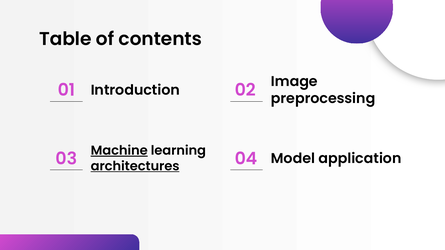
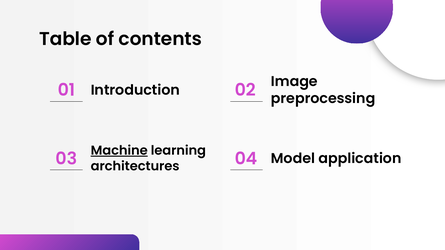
architectures underline: present -> none
